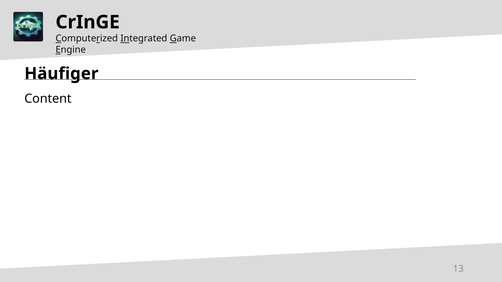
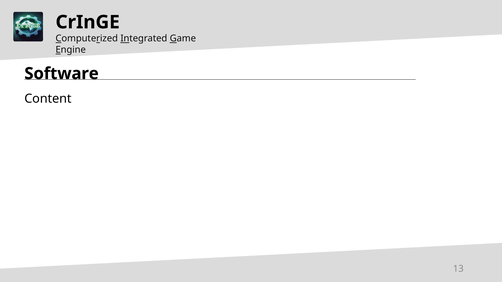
Häufiger: Häufiger -> Software
